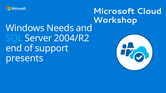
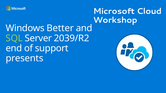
Needs: Needs -> Better
SQL colour: light blue -> light green
2004/R2: 2004/R2 -> 2039/R2
